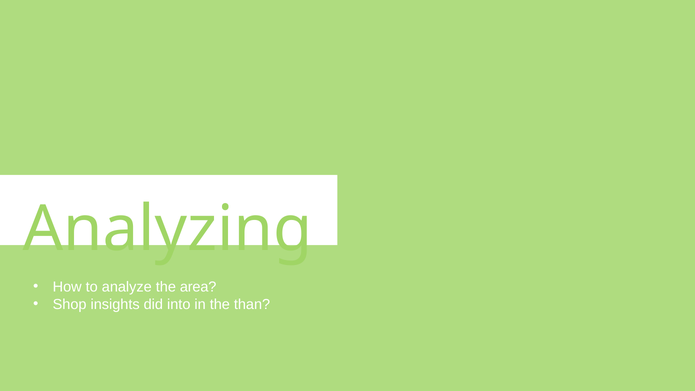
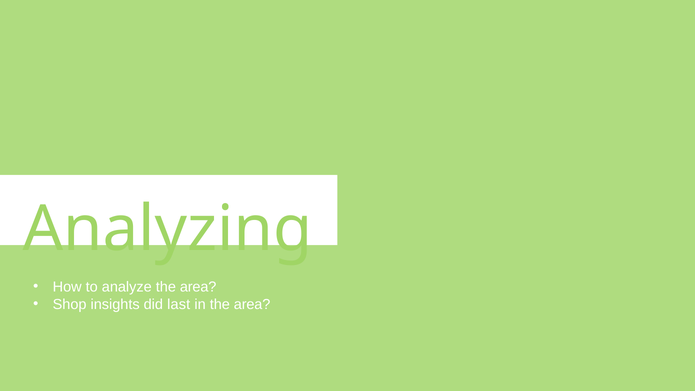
into: into -> last
in the than: than -> area
